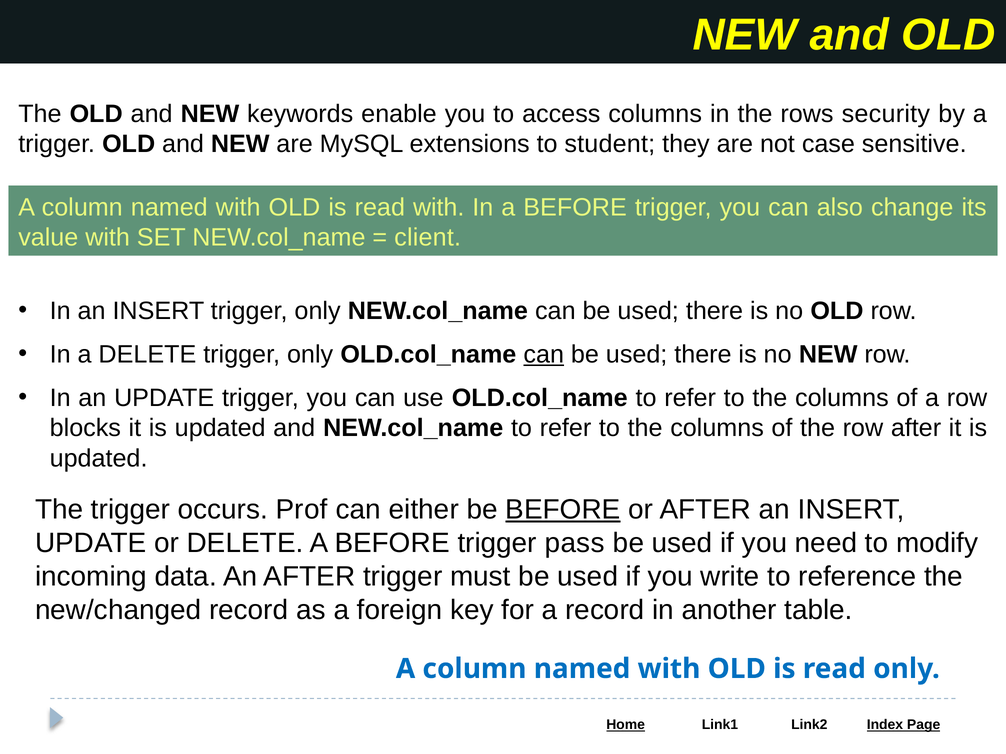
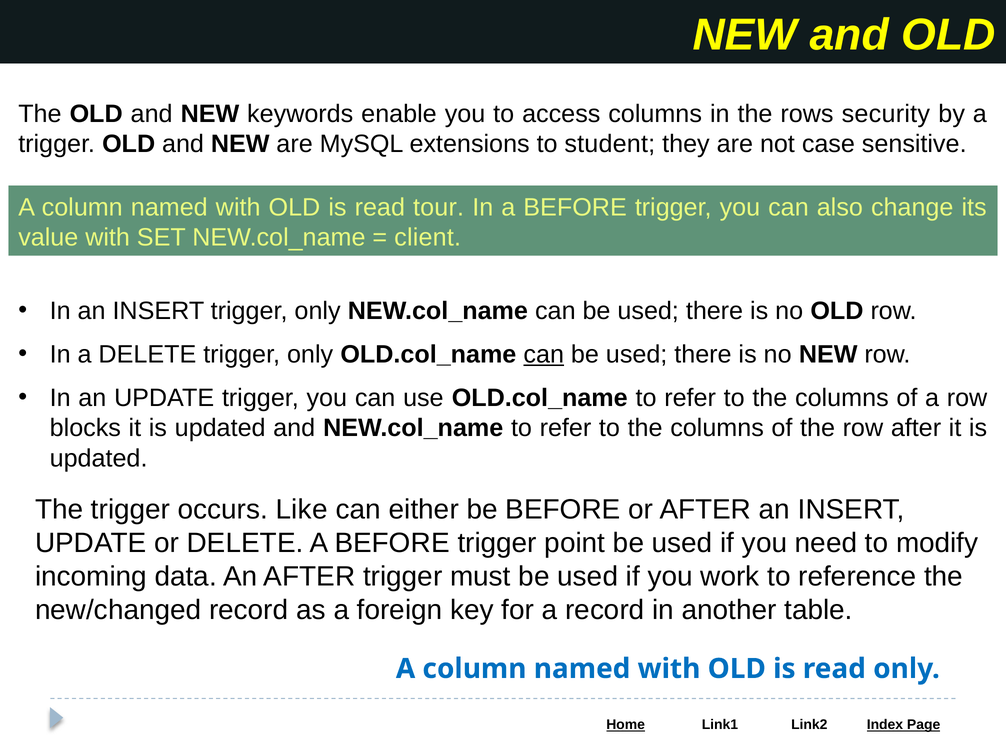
read with: with -> tour
Prof: Prof -> Like
BEFORE at (563, 510) underline: present -> none
pass: pass -> point
write: write -> work
